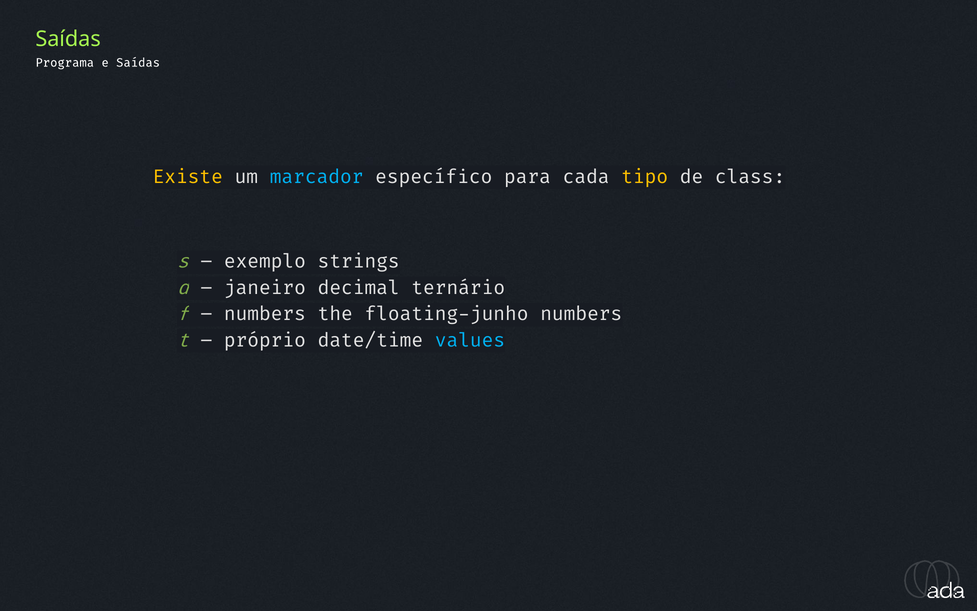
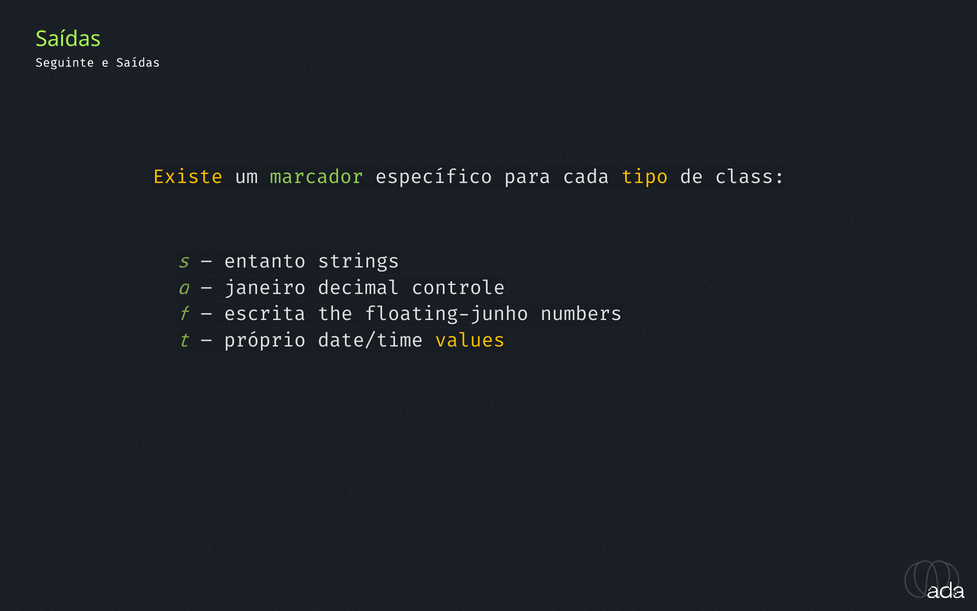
Programa: Programa -> Seguinte
marcador colour: light blue -> light green
exemplo: exemplo -> entanto
ternário: ternário -> controle
numbers at (265, 314): numbers -> escrita
values colour: light blue -> yellow
